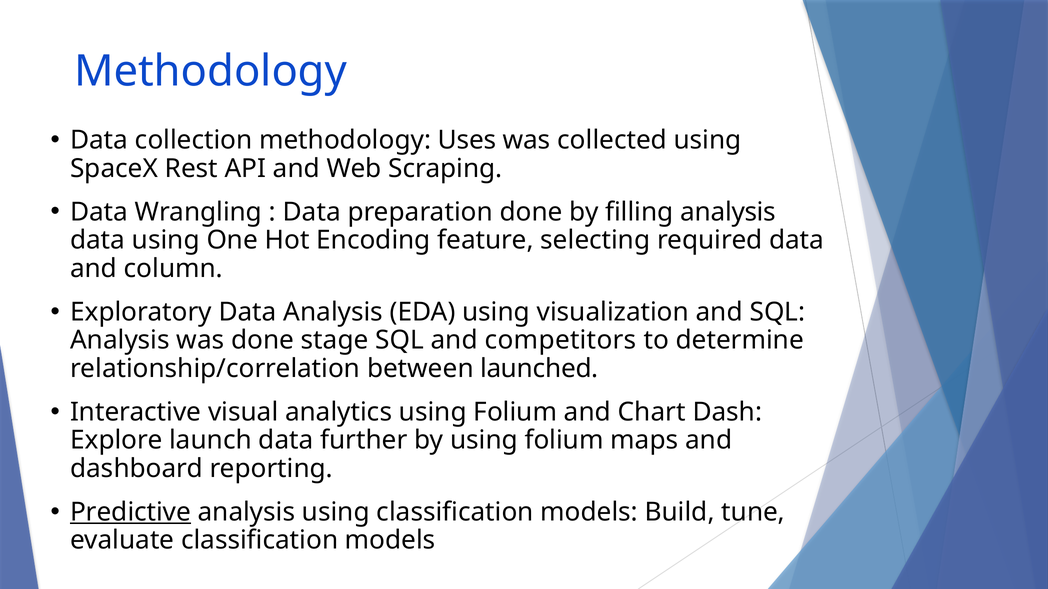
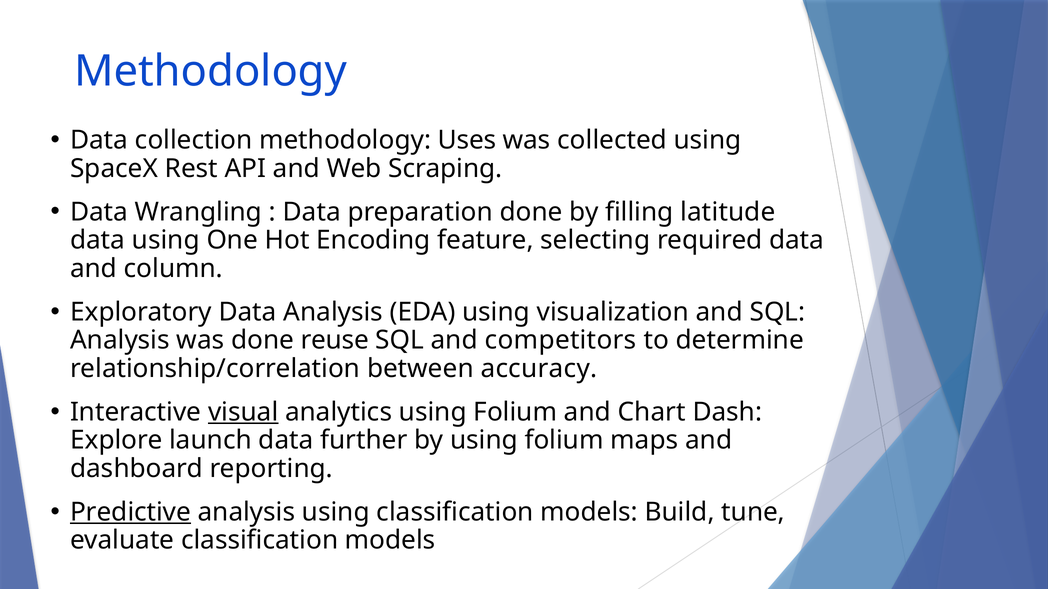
filling analysis: analysis -> latitude
stage: stage -> reuse
launched: launched -> accuracy
visual underline: none -> present
